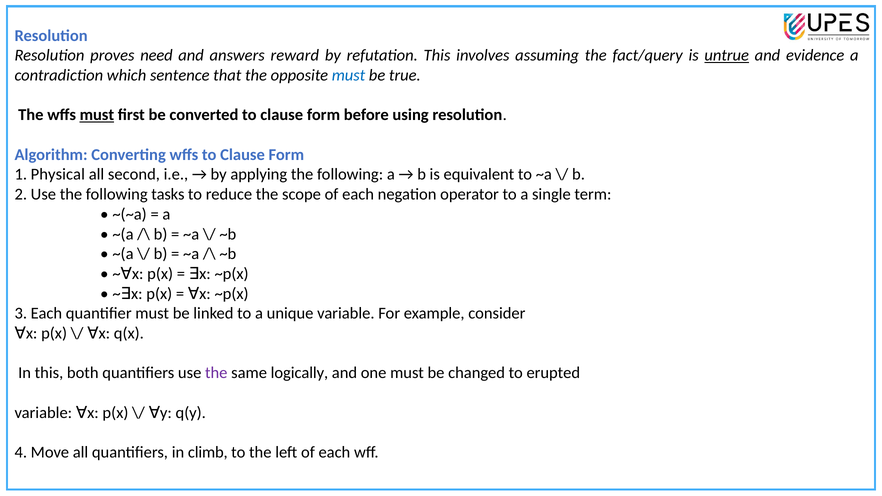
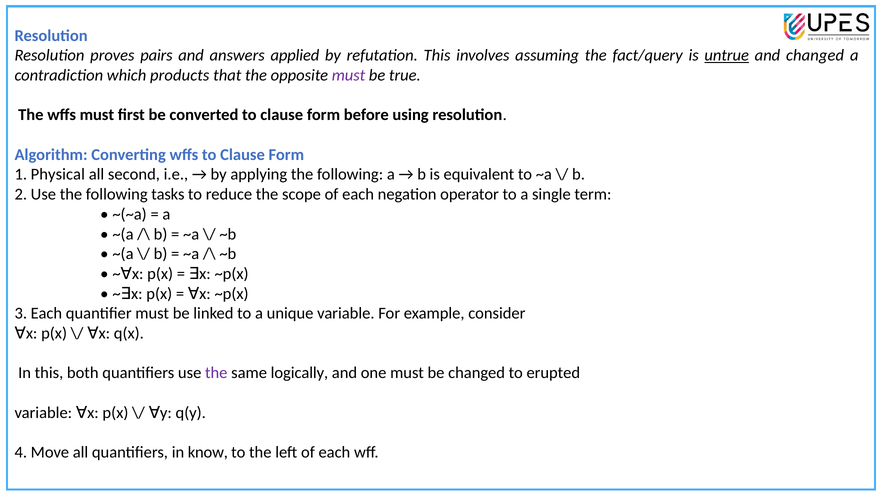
need: need -> pairs
reward: reward -> applied
and evidence: evidence -> changed
sentence: sentence -> products
must at (349, 75) colour: blue -> purple
must at (97, 115) underline: present -> none
climb: climb -> know
